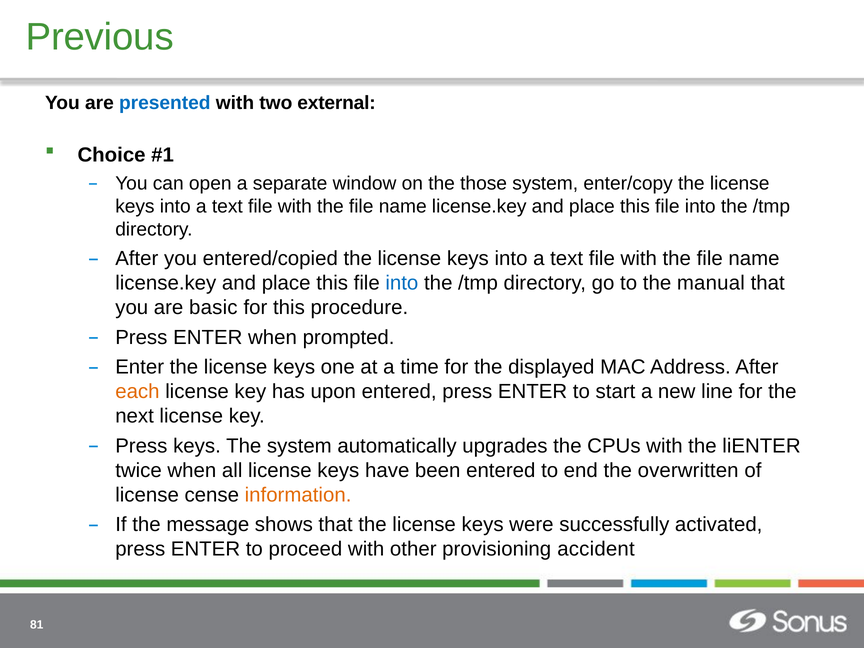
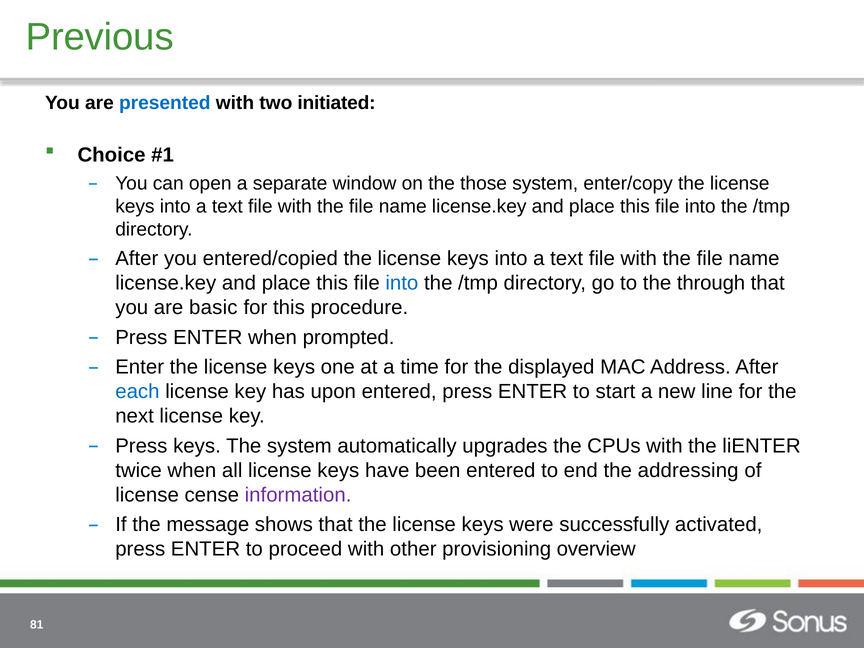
external: external -> initiated
manual: manual -> through
each colour: orange -> blue
overwritten: overwritten -> addressing
information colour: orange -> purple
accident: accident -> overview
